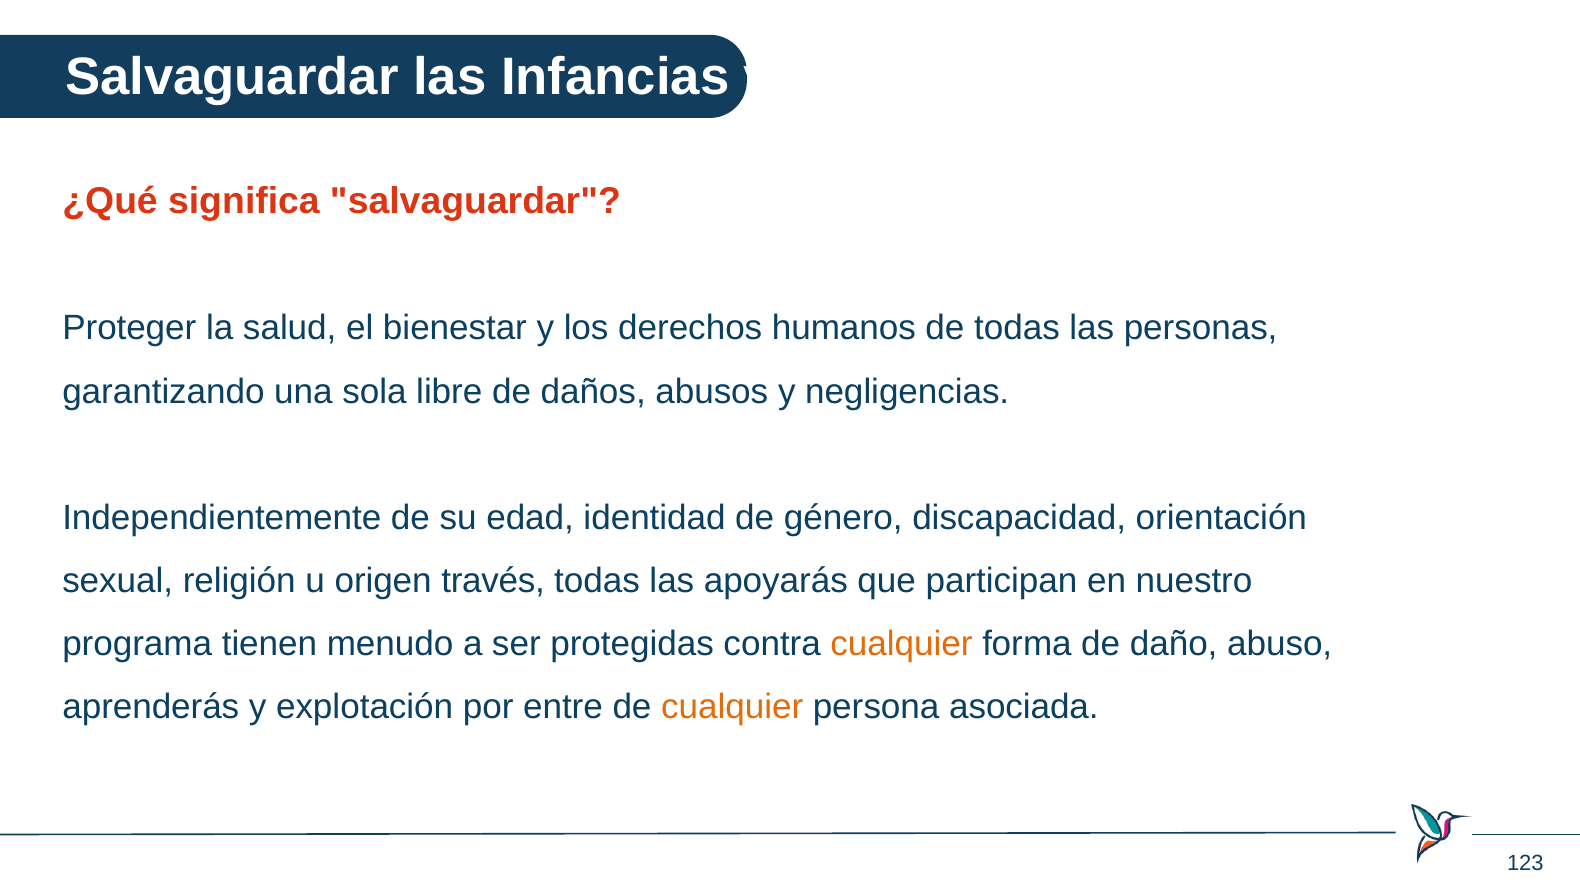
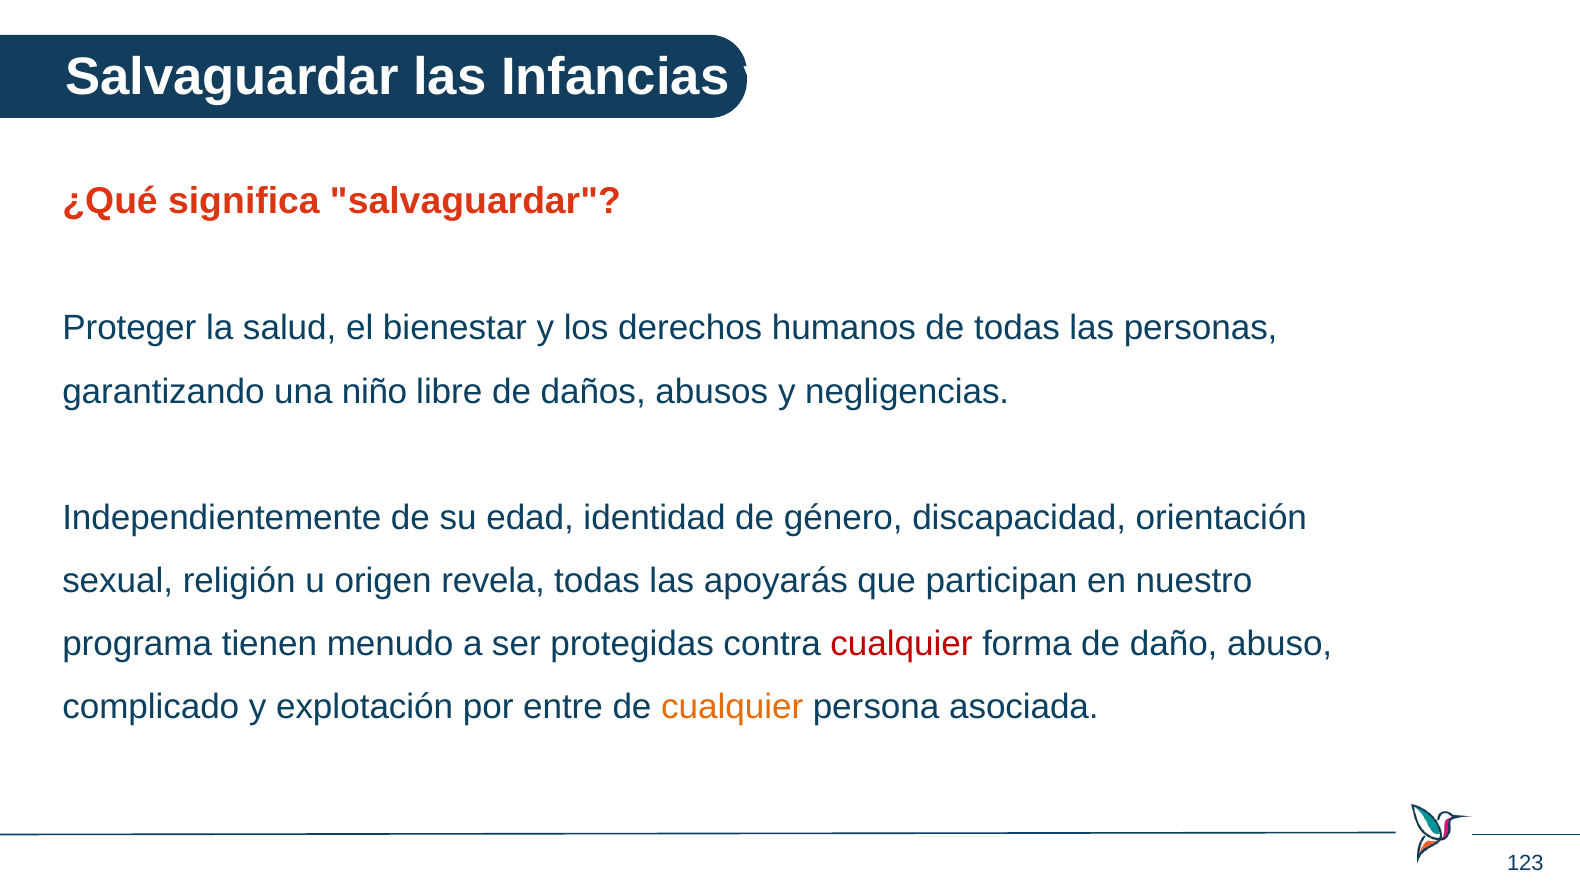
sola: sola -> niño
través: través -> revela
cualquier at (901, 644) colour: orange -> red
aprenderás: aprenderás -> complicado
